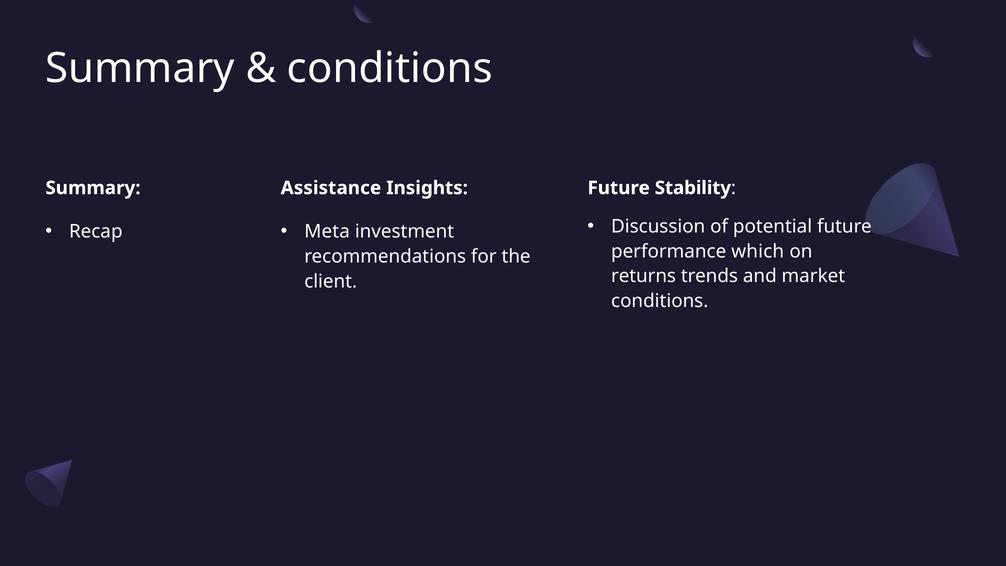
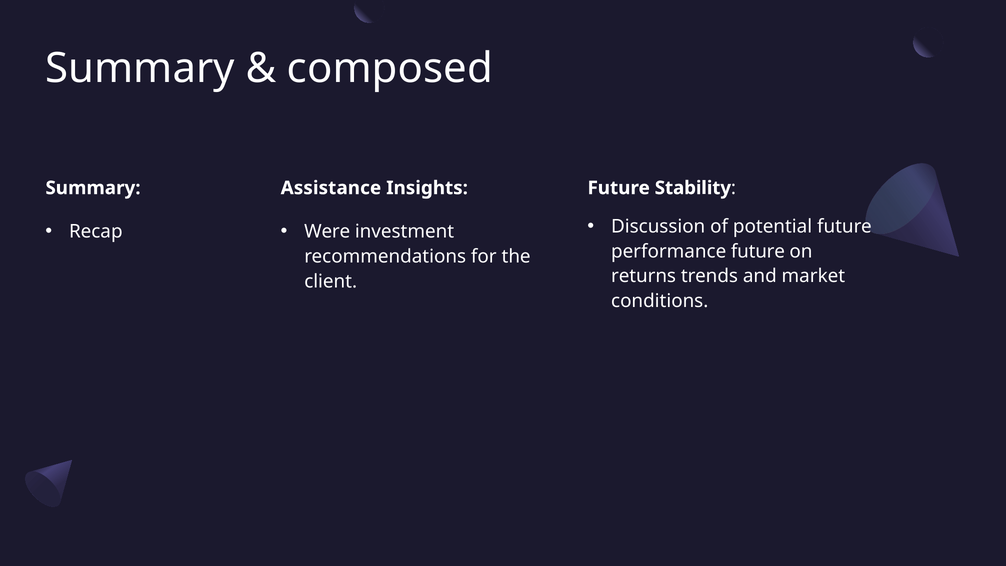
conditions at (390, 68): conditions -> composed
Meta: Meta -> Were
performance which: which -> future
